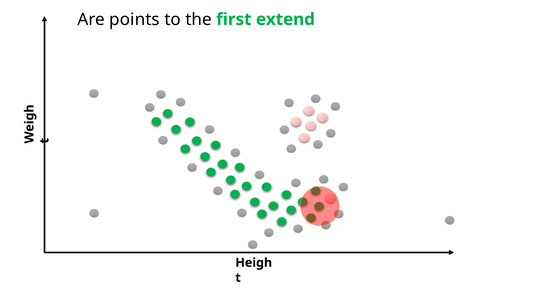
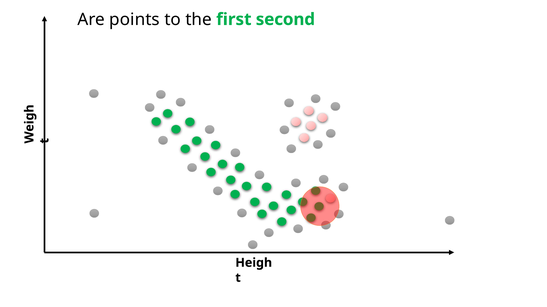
extend: extend -> second
